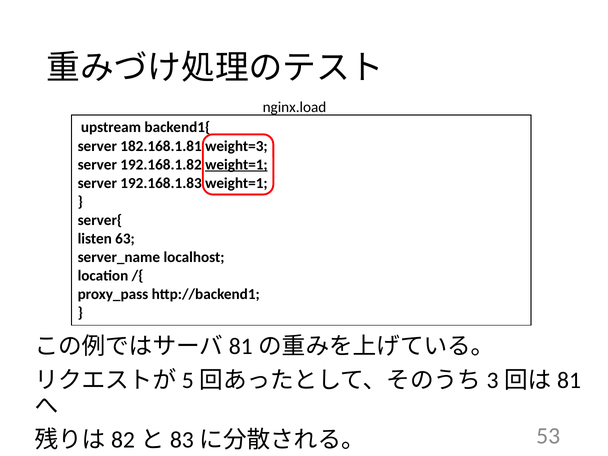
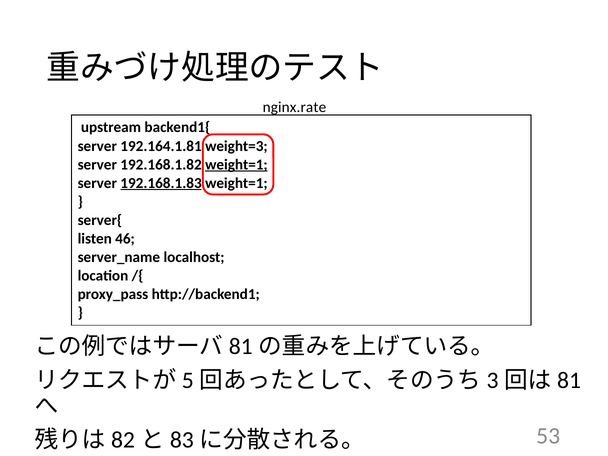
nginx.load: nginx.load -> nginx.rate
182.168.1.81: 182.168.1.81 -> 192.164.1.81
192.168.1.83 underline: none -> present
63: 63 -> 46
